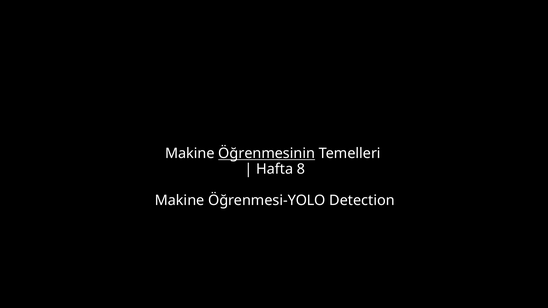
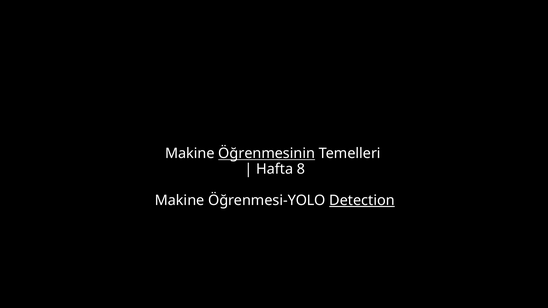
Detection underline: none -> present
